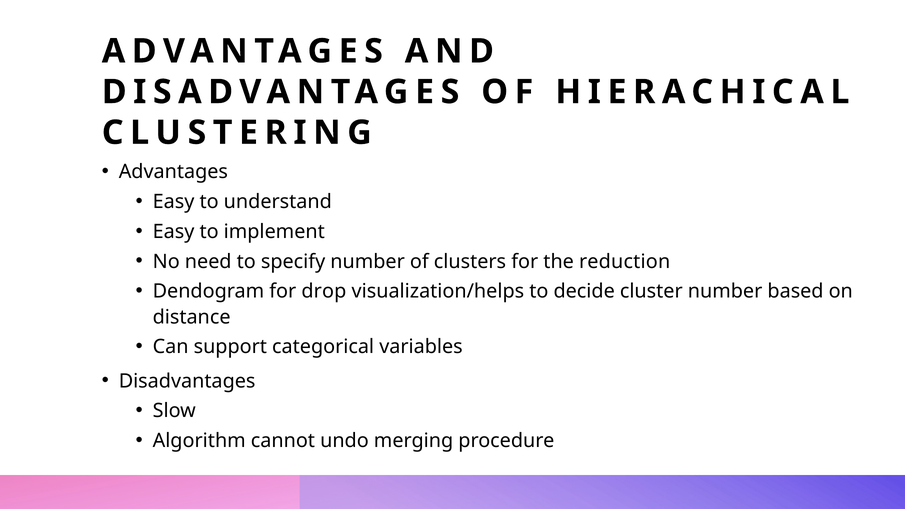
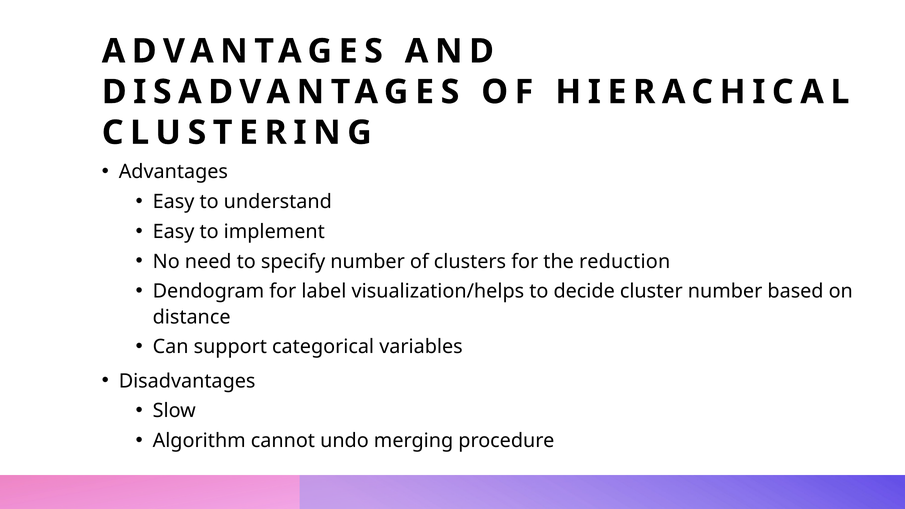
drop: drop -> label
